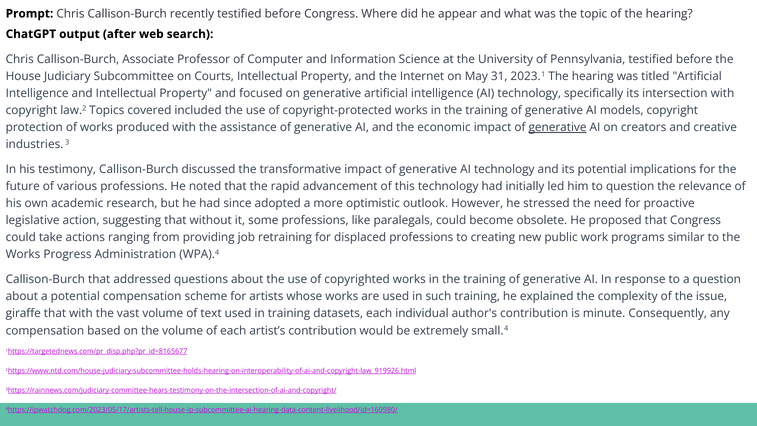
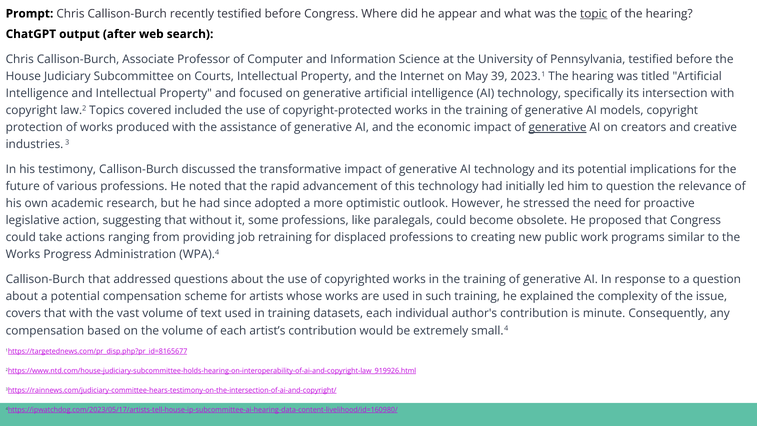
topic underline: none -> present
31: 31 -> 39
giraffe: giraffe -> covers
